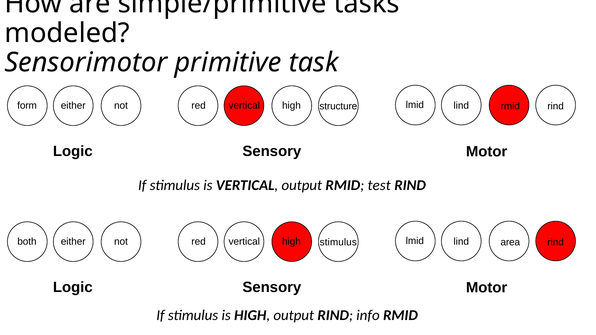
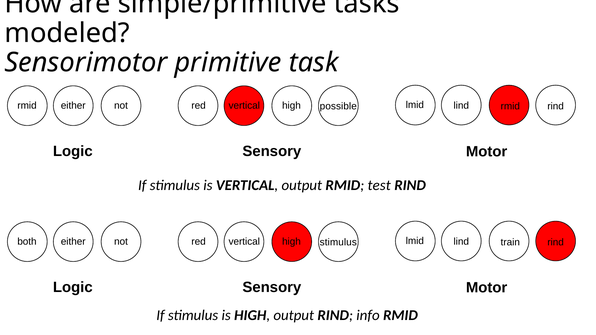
form at (27, 106): form -> rmid
structure: structure -> possible
area: area -> train
